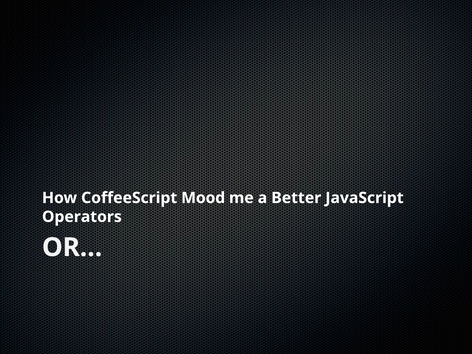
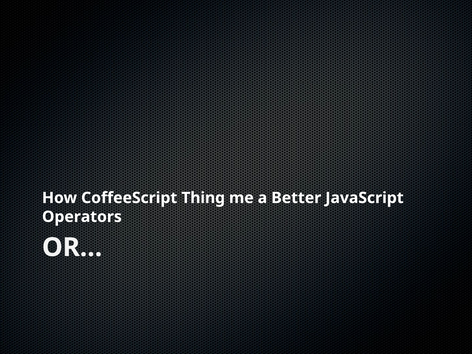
Mood: Mood -> Thing
